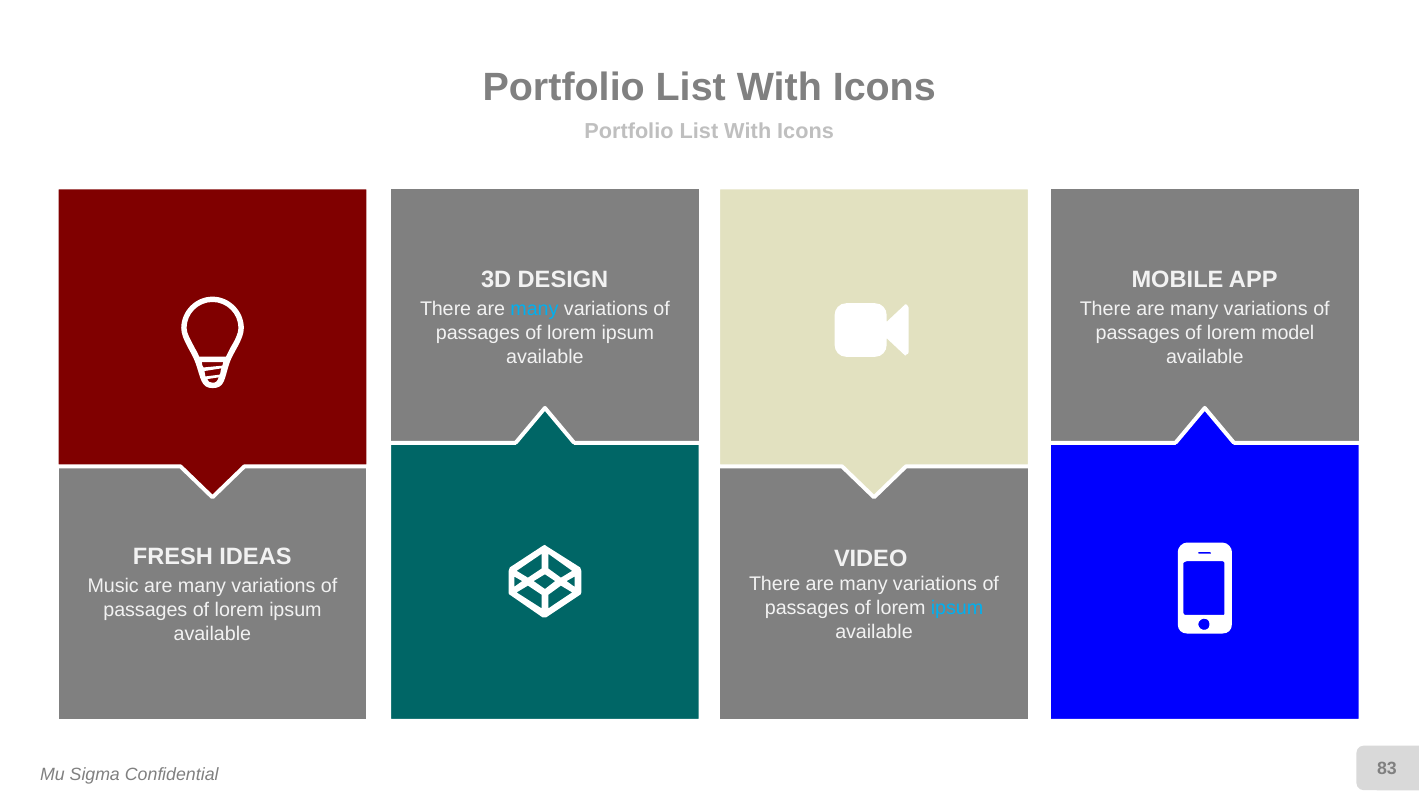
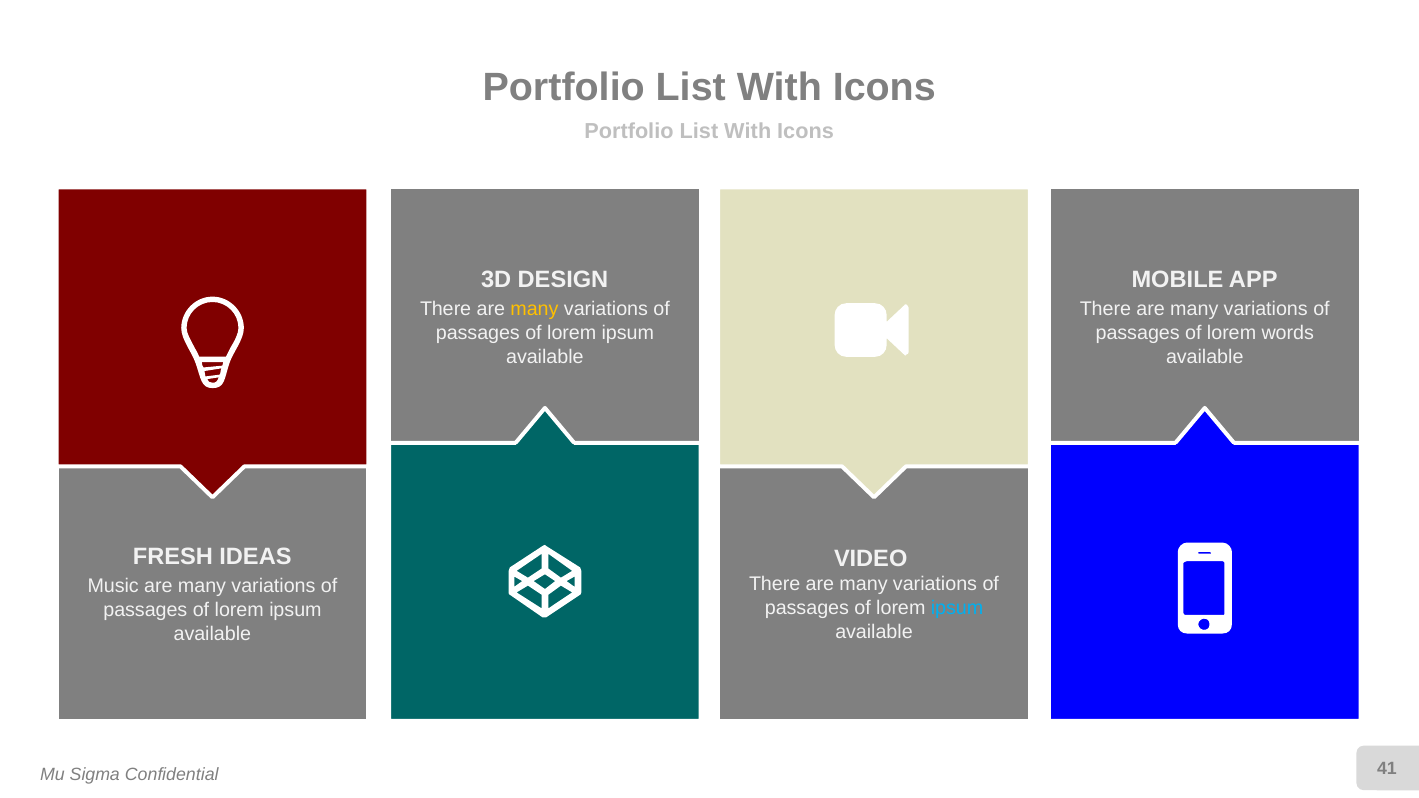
many at (534, 310) colour: light blue -> yellow
model: model -> words
83: 83 -> 41
